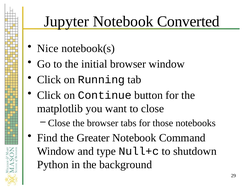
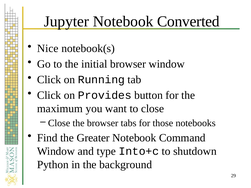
Continue: Continue -> Provides
matplotlib: matplotlib -> maximum
Null+c: Null+c -> Into+c
